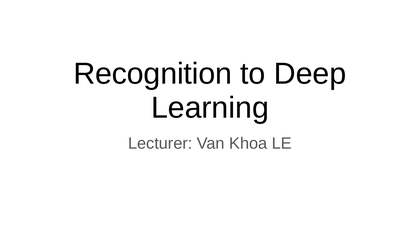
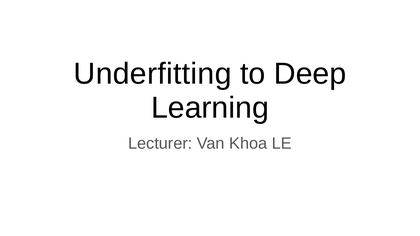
Recognition: Recognition -> Underfitting
